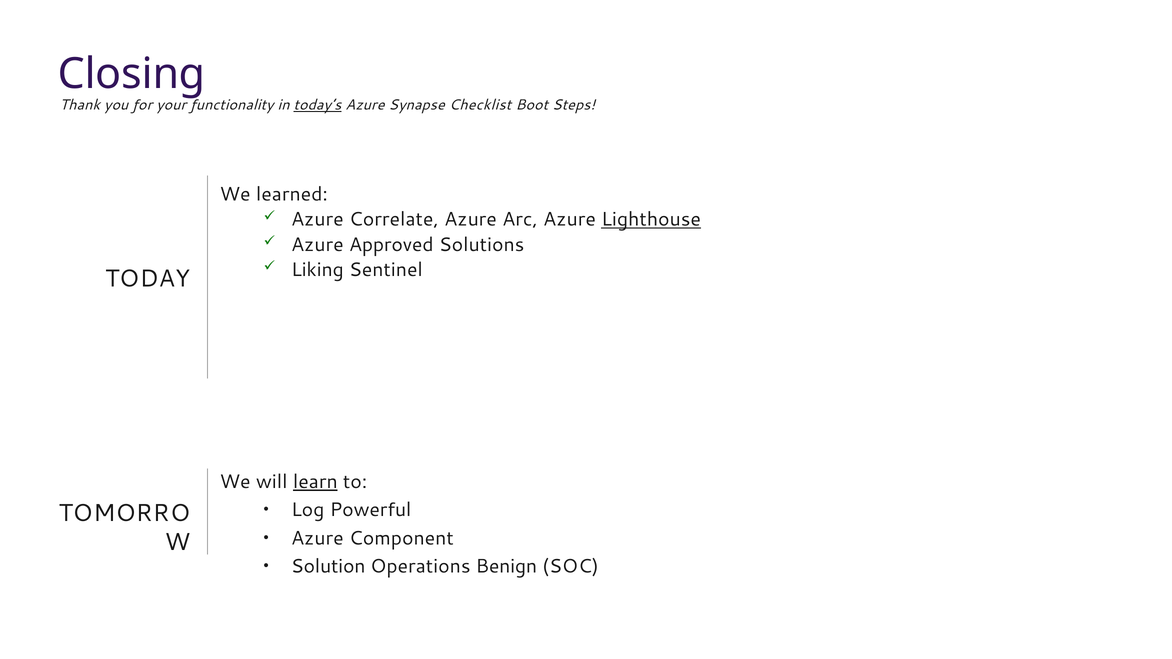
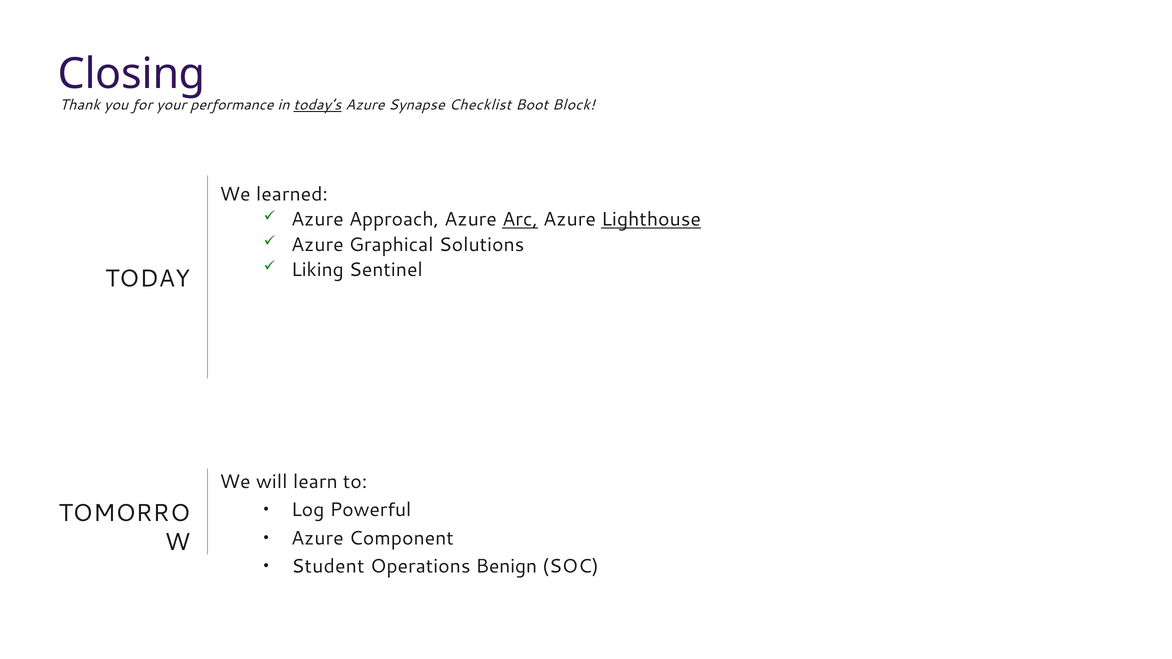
functionality: functionality -> performance
Steps: Steps -> Block
Correlate: Correlate -> Approach
Arc underline: none -> present
Approved: Approved -> Graphical
learn underline: present -> none
Solution: Solution -> Student
